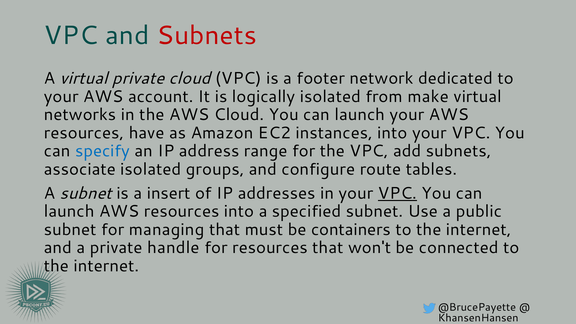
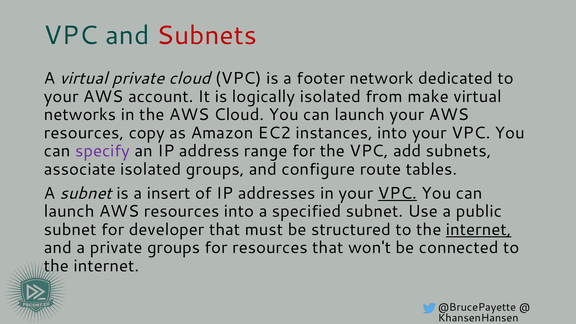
have: have -> copy
specify colour: blue -> purple
managing: managing -> developer
containers: containers -> structured
internet at (479, 230) underline: none -> present
private handle: handle -> groups
